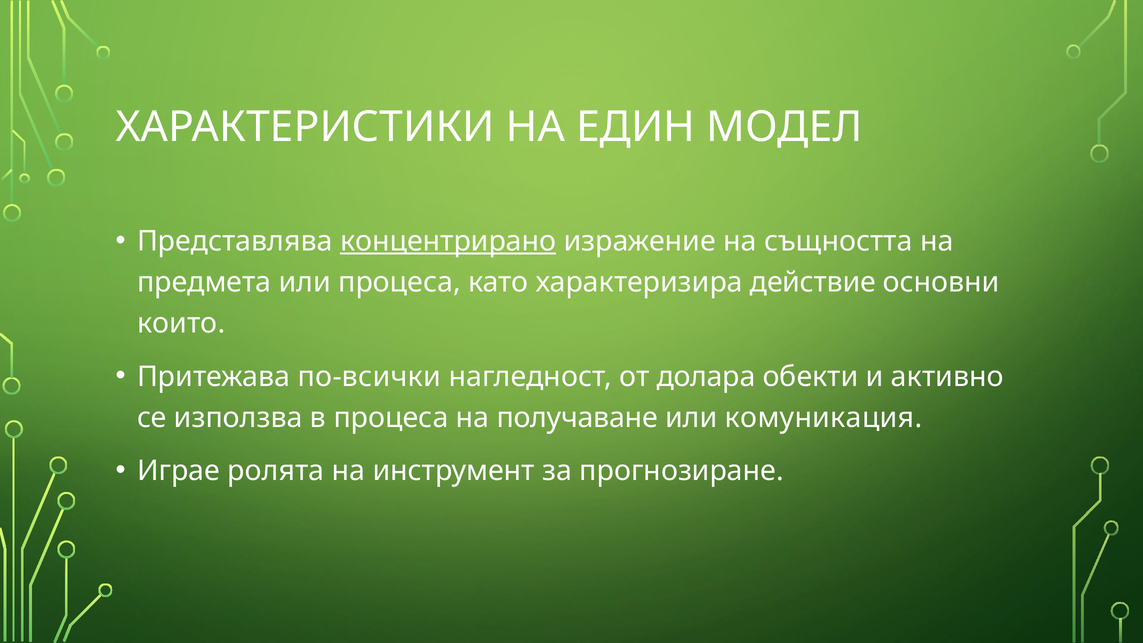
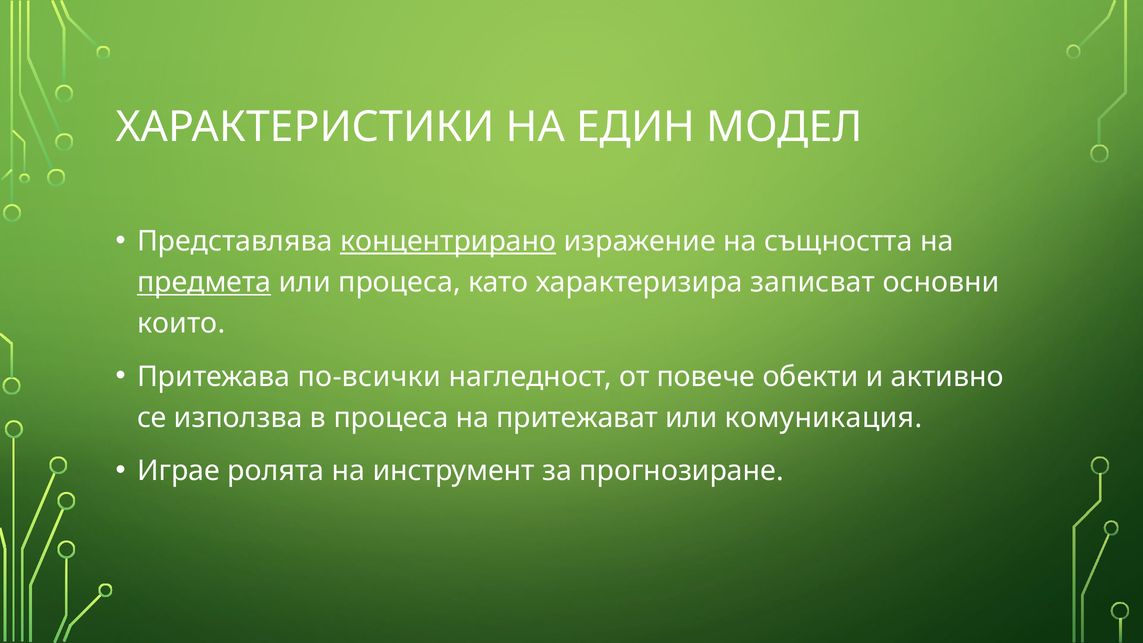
предмета underline: none -> present
действие: действие -> записват
долара: долара -> повече
получаване: получаване -> притежават
